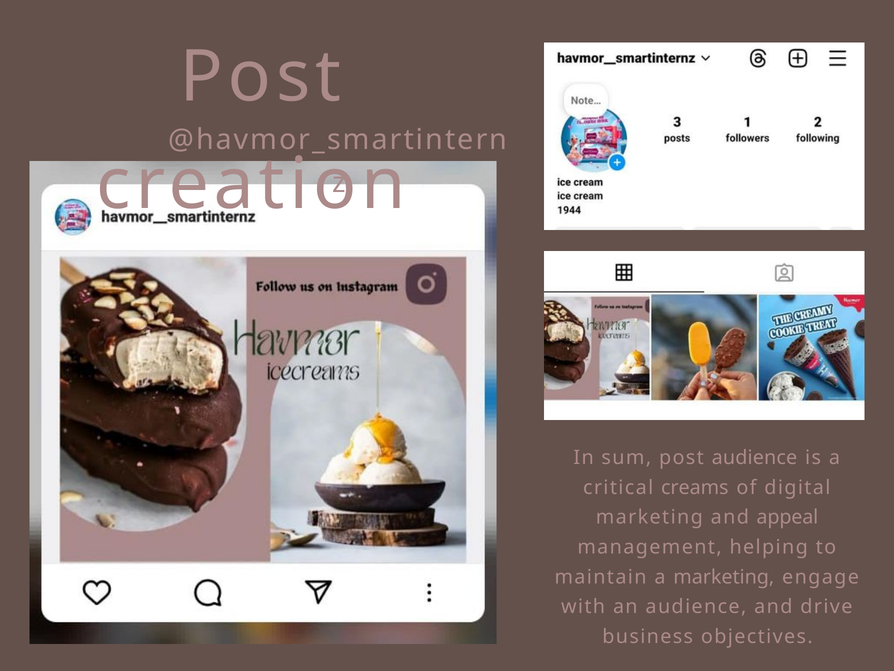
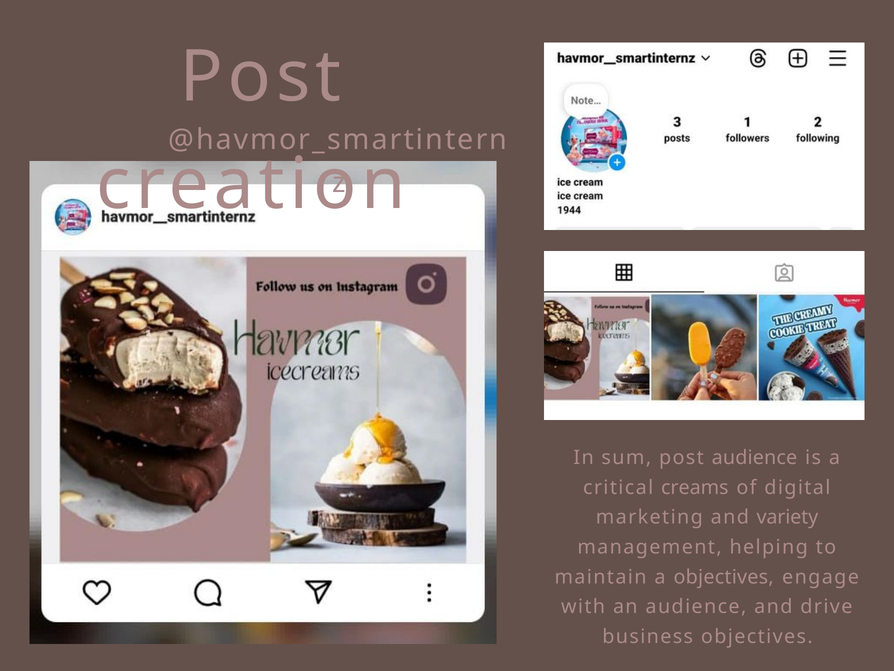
appeal: appeal -> variety
a marketing: marketing -> objectives
